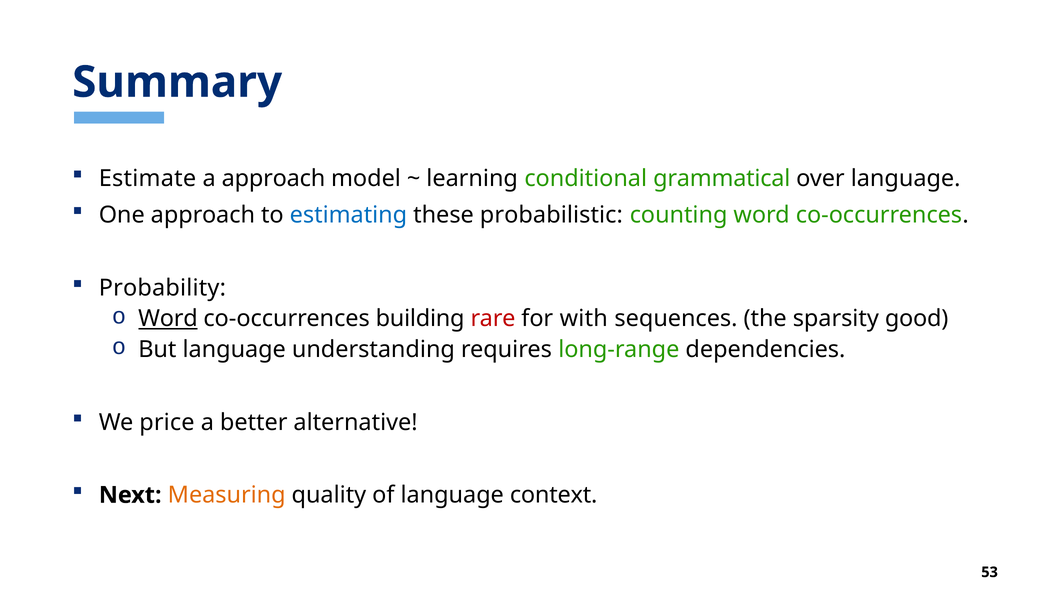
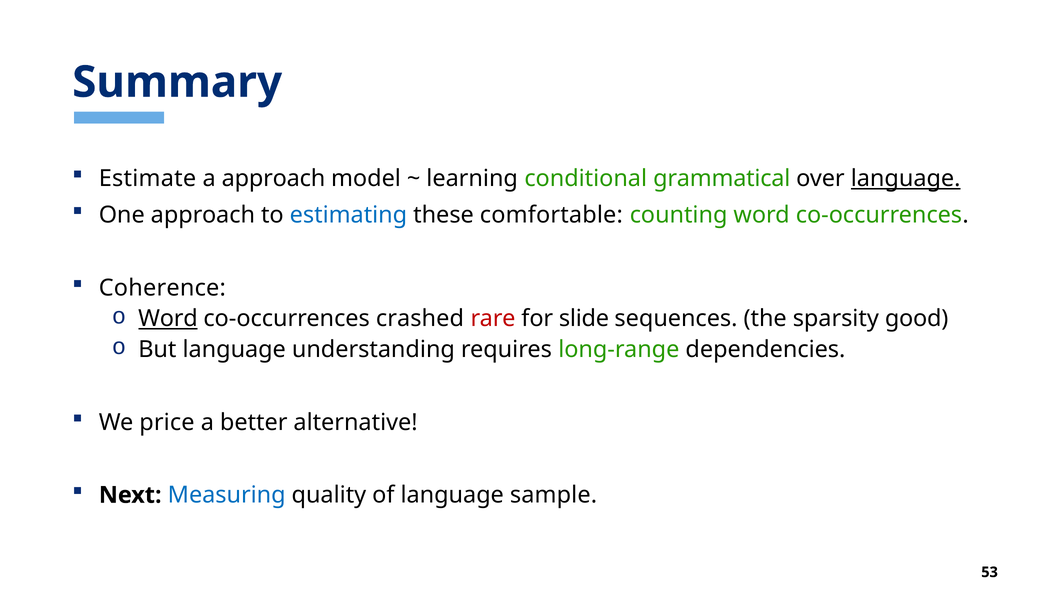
language at (906, 179) underline: none -> present
probabilistic: probabilistic -> comfortable
Probability: Probability -> Coherence
building: building -> crashed
with: with -> slide
Measuring colour: orange -> blue
context: context -> sample
